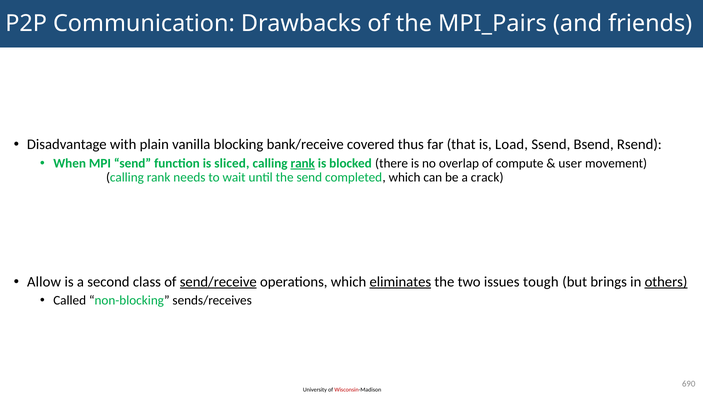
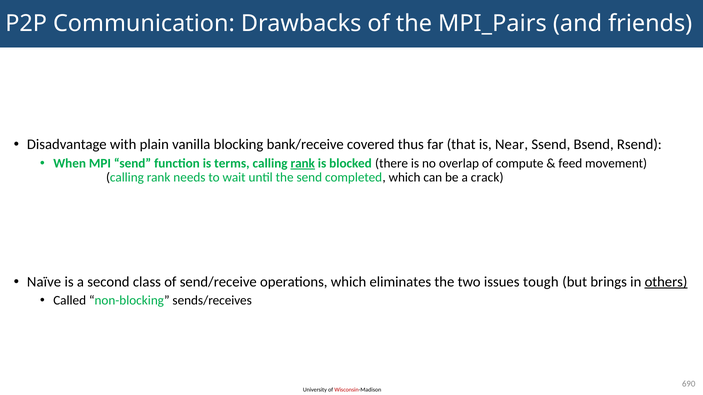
Load: Load -> Near
sliced: sliced -> terms
user: user -> feed
Allow: Allow -> Naïve
send/receive underline: present -> none
eliminates underline: present -> none
